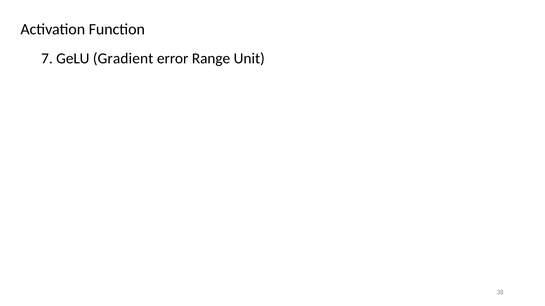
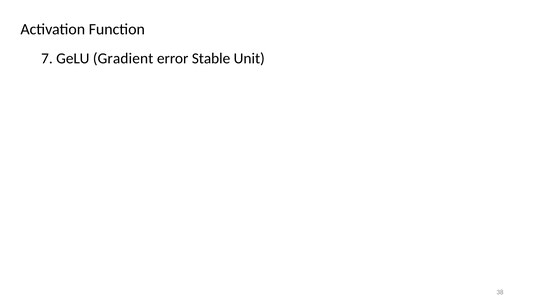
Range: Range -> Stable
